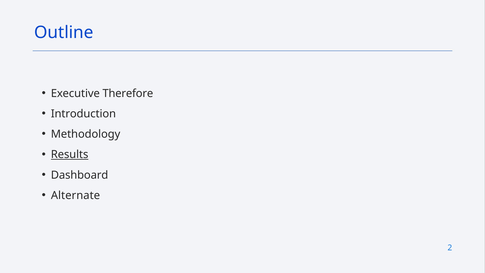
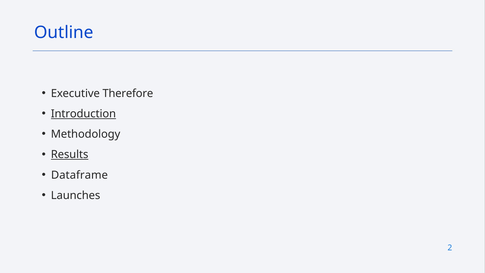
Introduction underline: none -> present
Dashboard: Dashboard -> Dataframe
Alternate: Alternate -> Launches
